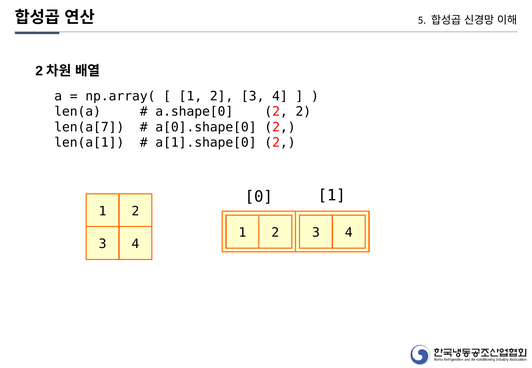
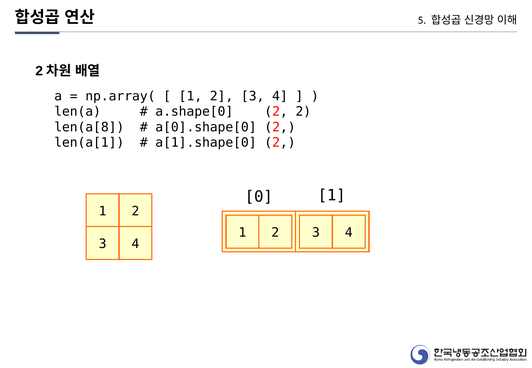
len(a[7: len(a[7 -> len(a[8
